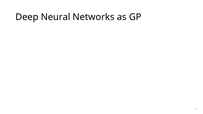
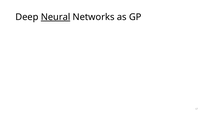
Neural underline: none -> present
